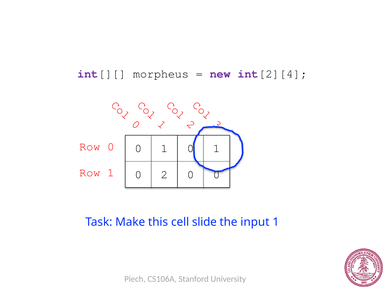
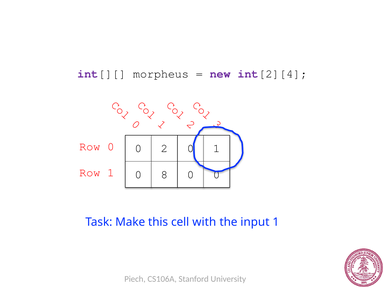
1 at (164, 148): 1 -> 2
0 2: 2 -> 8
slide: slide -> with
